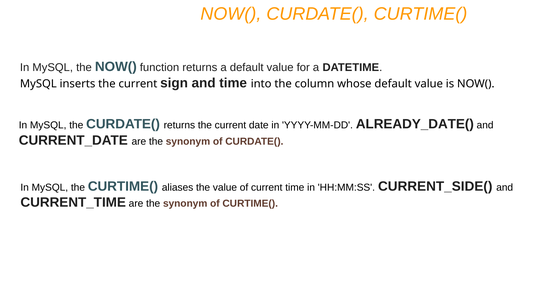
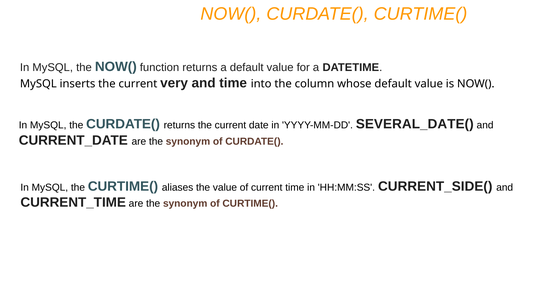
sign: sign -> very
ALREADY_DATE(: ALREADY_DATE( -> SEVERAL_DATE(
